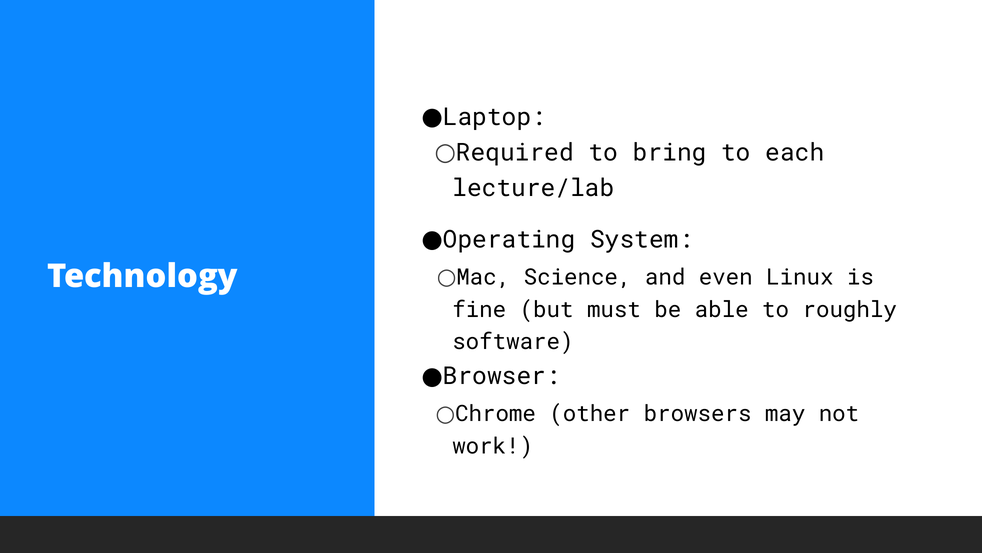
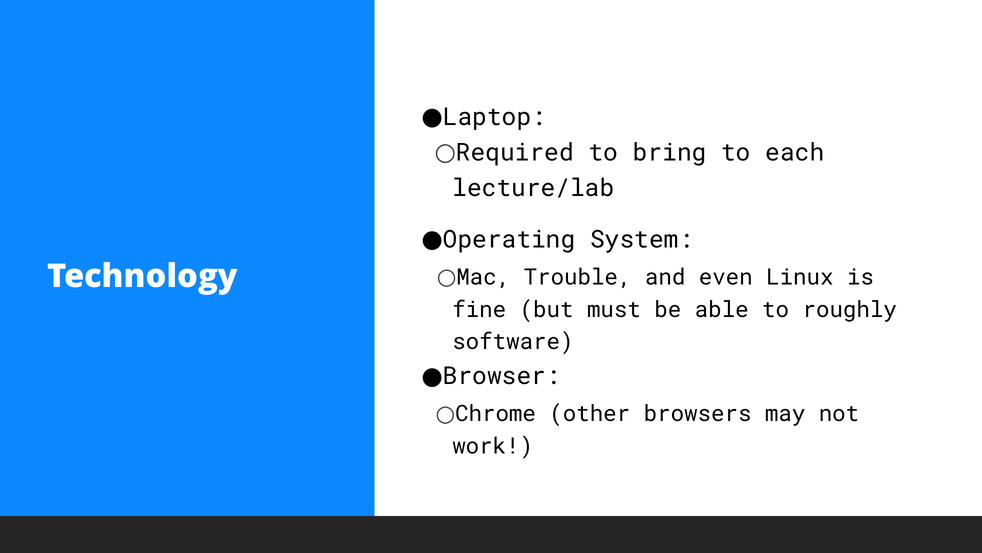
Science: Science -> Trouble
